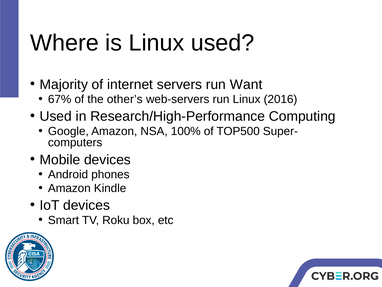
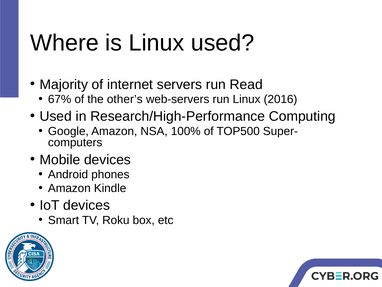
Want: Want -> Read
